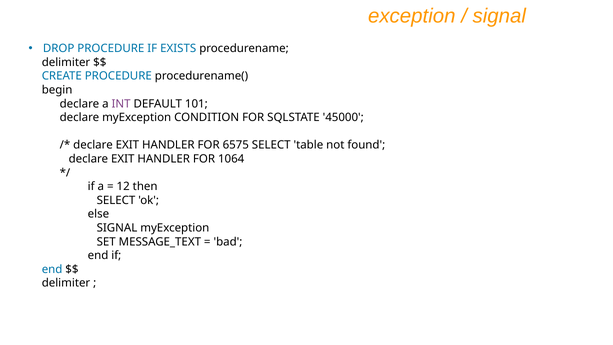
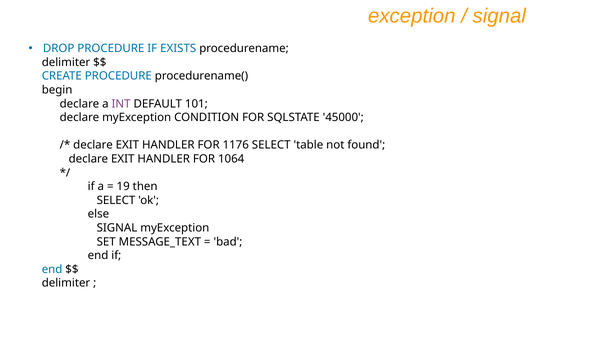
6575: 6575 -> 1176
12: 12 -> 19
